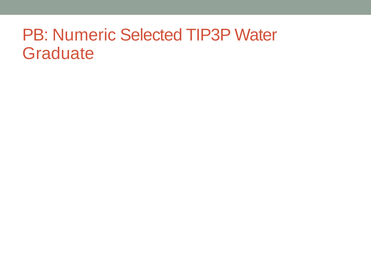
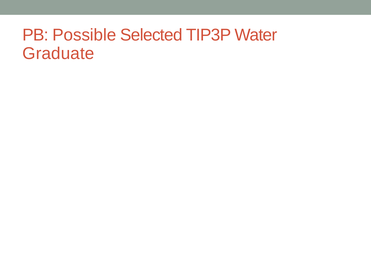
Numeric: Numeric -> Possible
